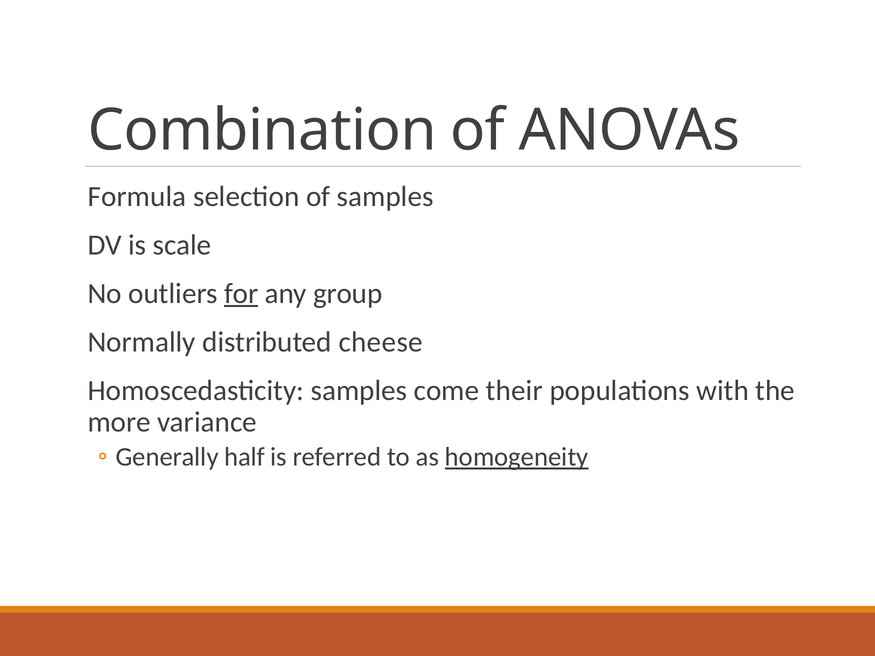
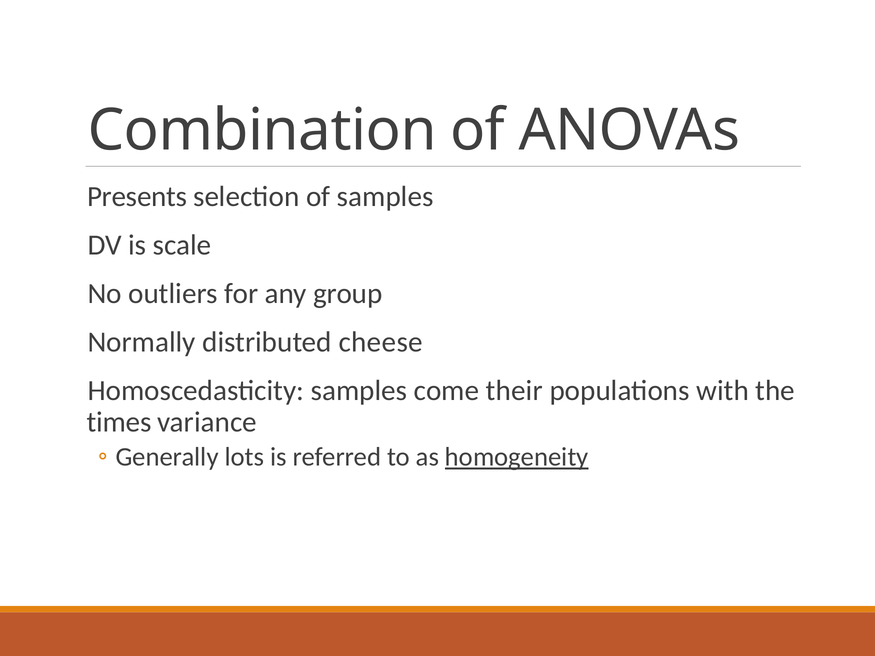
Formula: Formula -> Presents
for underline: present -> none
more: more -> times
half: half -> lots
